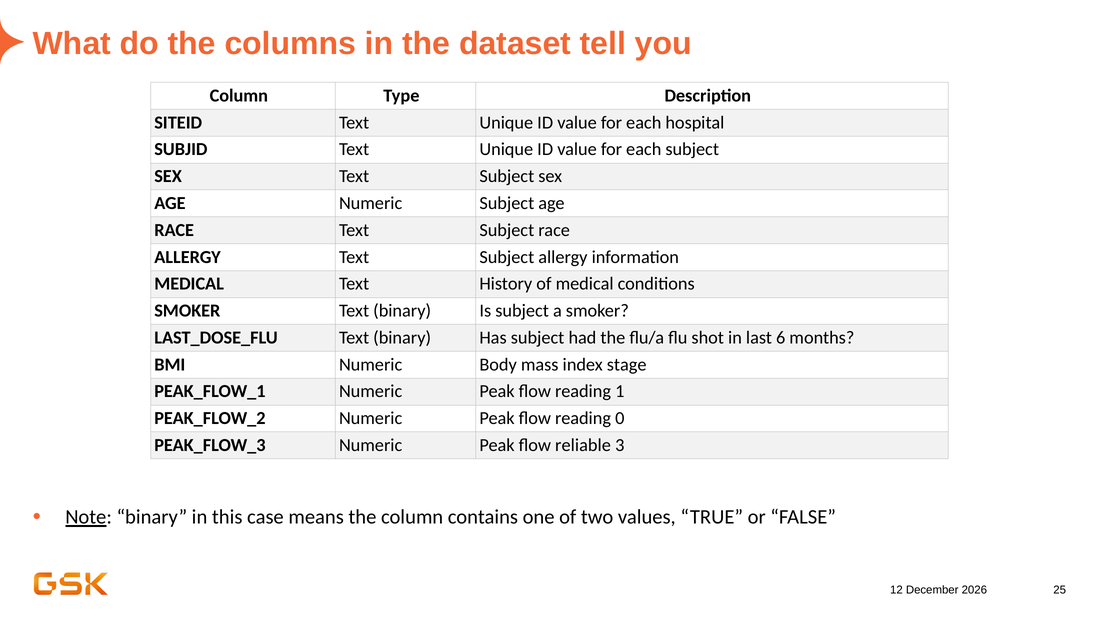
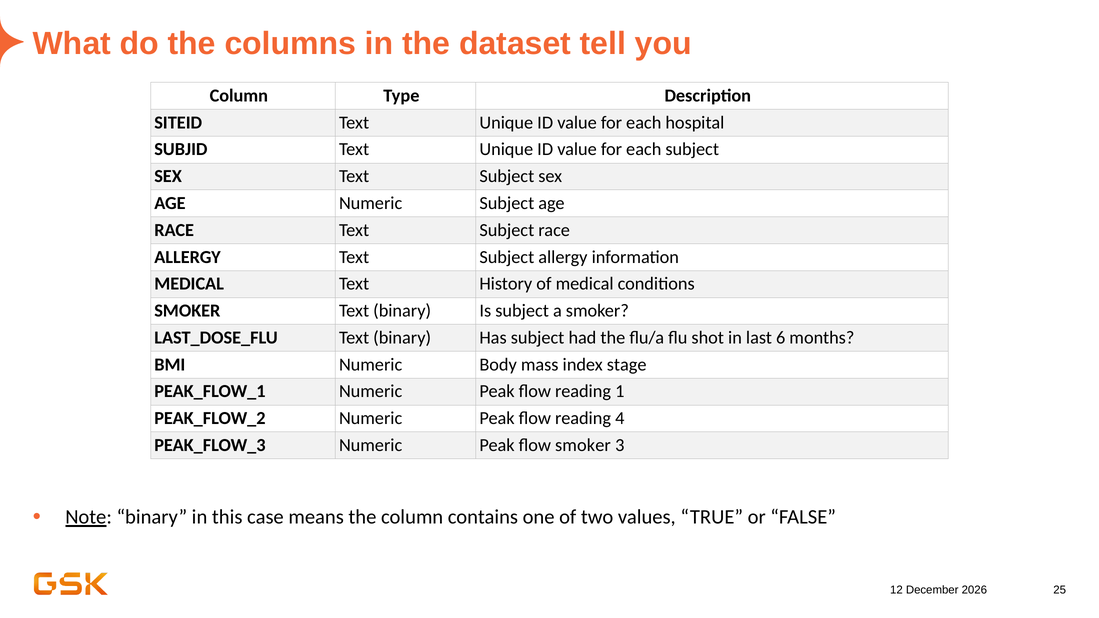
0: 0 -> 4
flow reliable: reliable -> smoker
